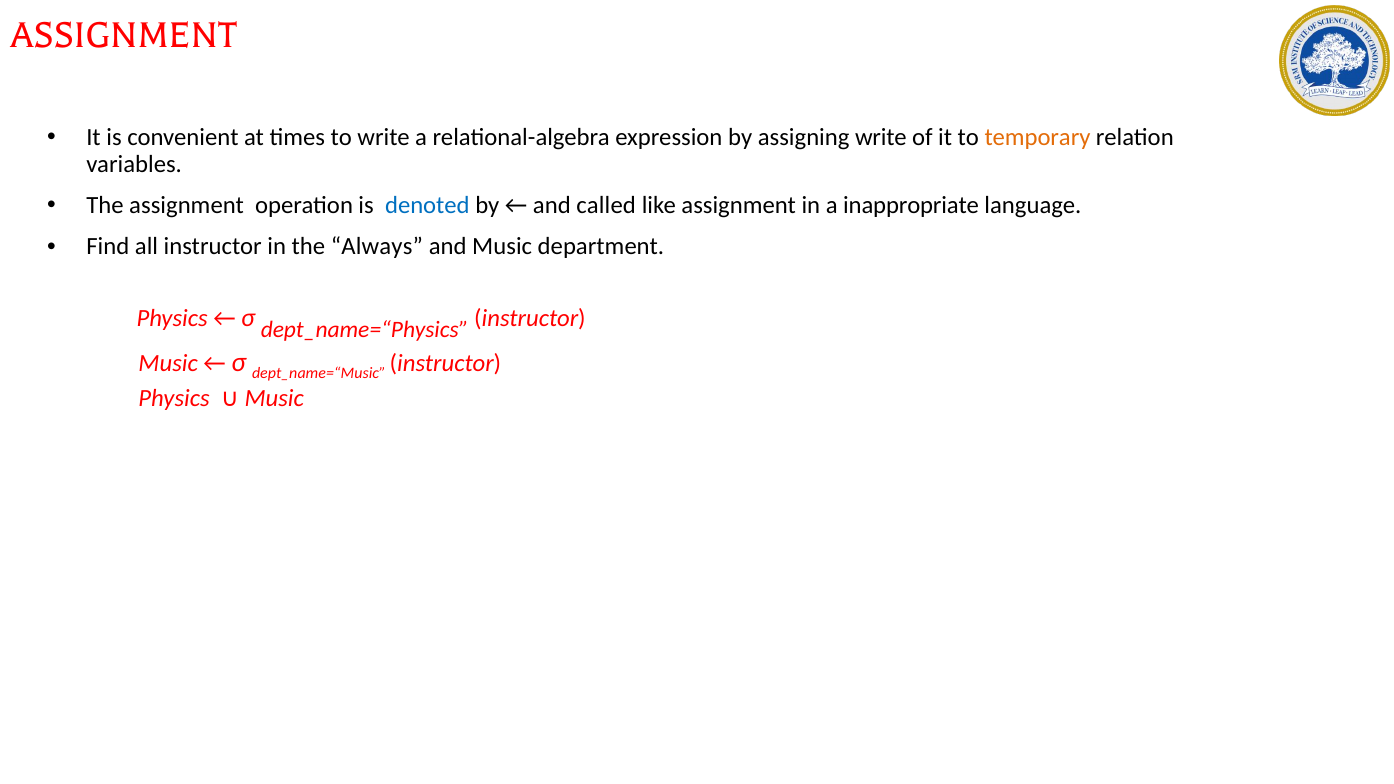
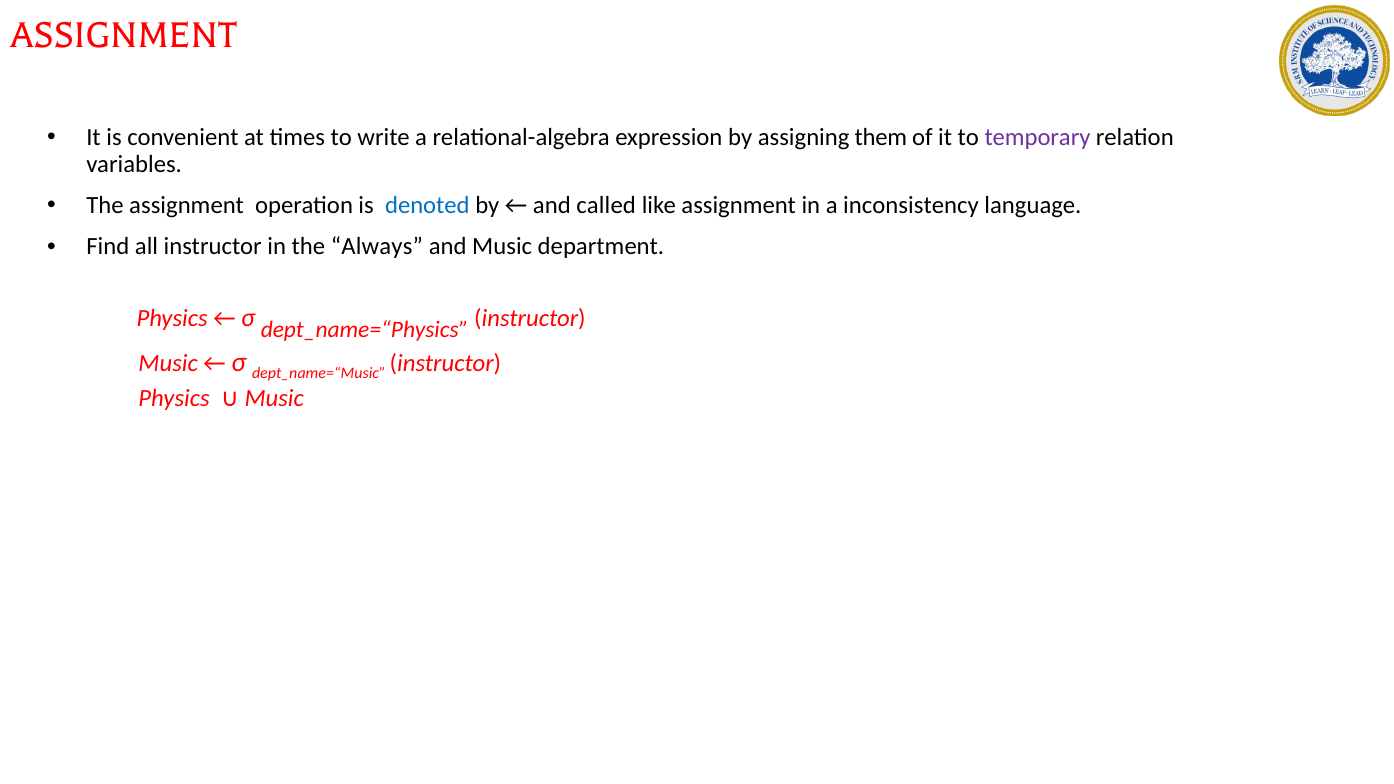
assigning write: write -> them
temporary colour: orange -> purple
inappropriate: inappropriate -> inconsistency
